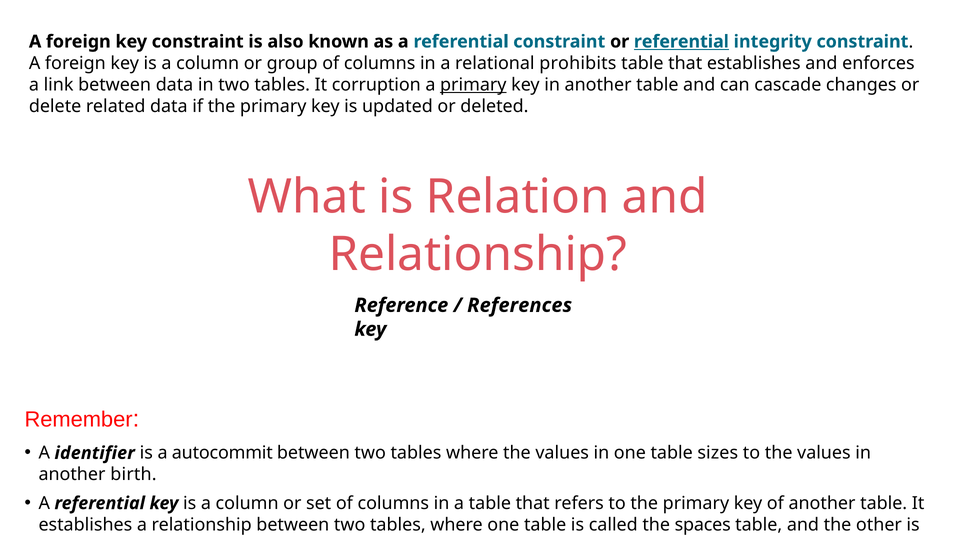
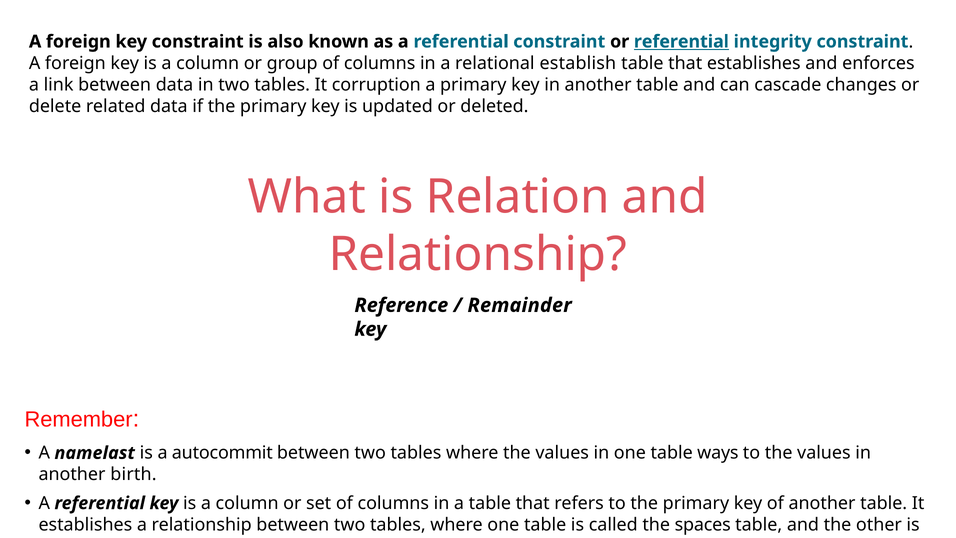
prohibits: prohibits -> establish
primary at (473, 85) underline: present -> none
References: References -> Remainder
identifier: identifier -> namelast
sizes: sizes -> ways
